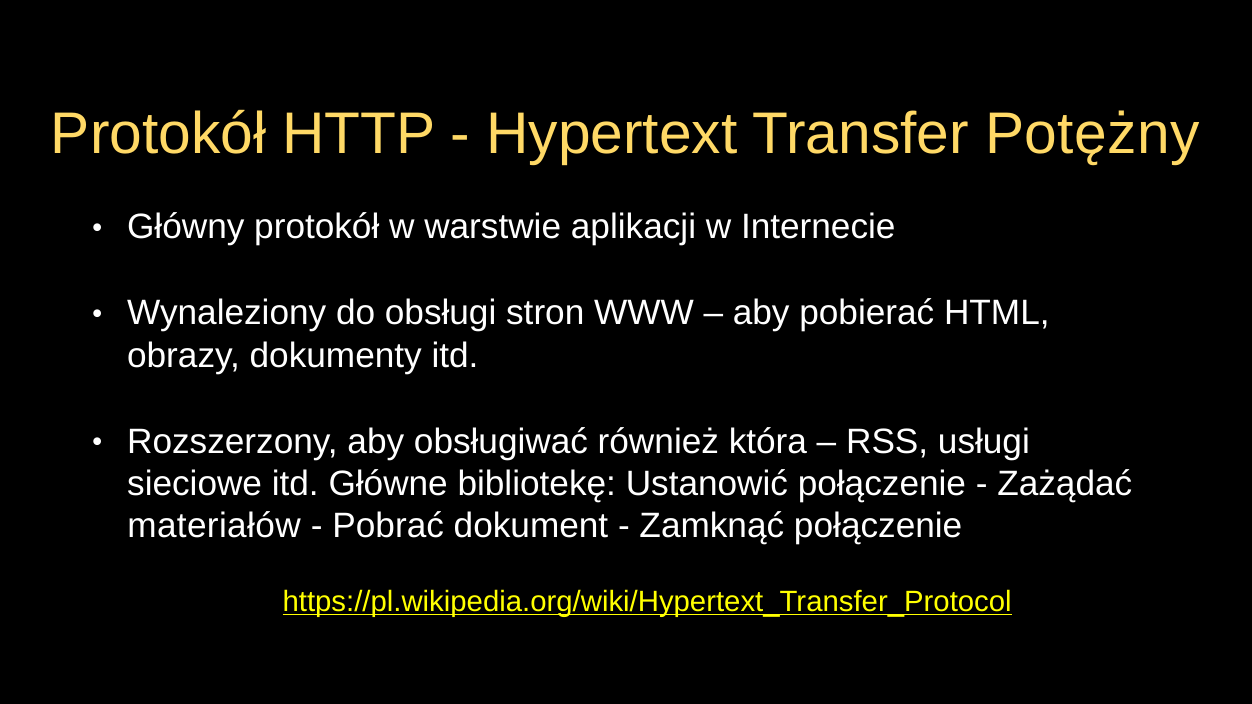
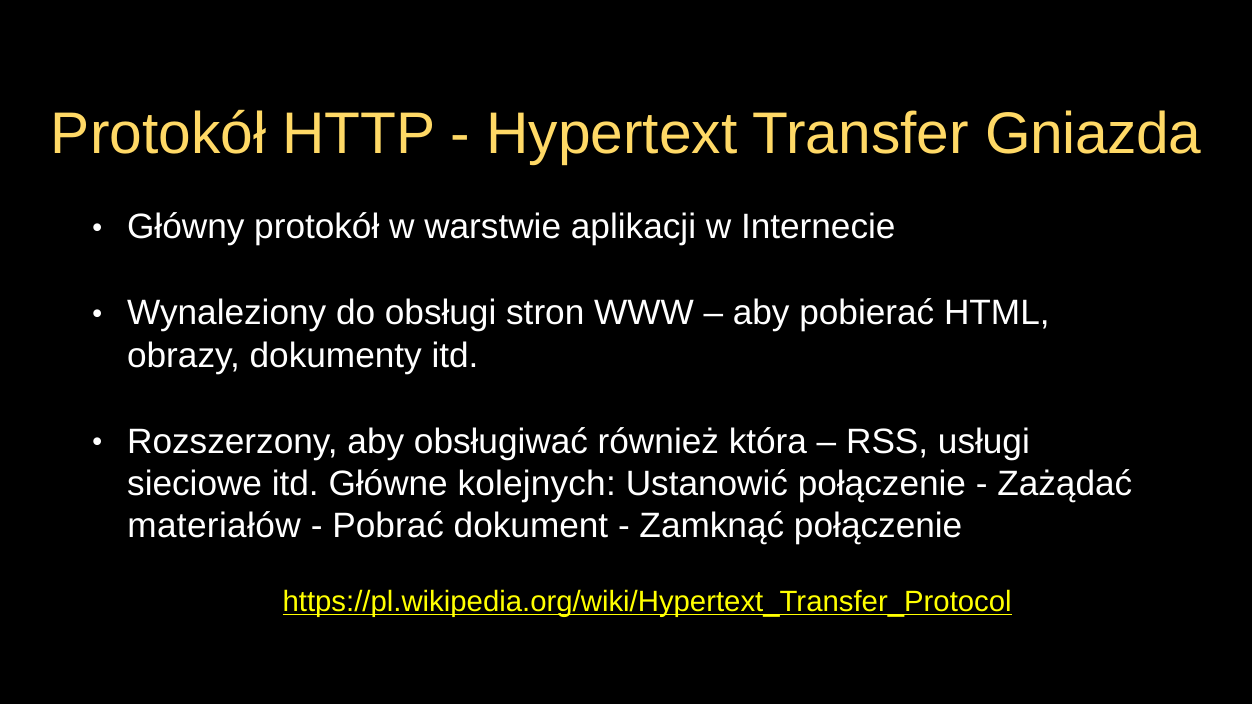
Potężny: Potężny -> Gniazda
bibliotekę: bibliotekę -> kolejnych
